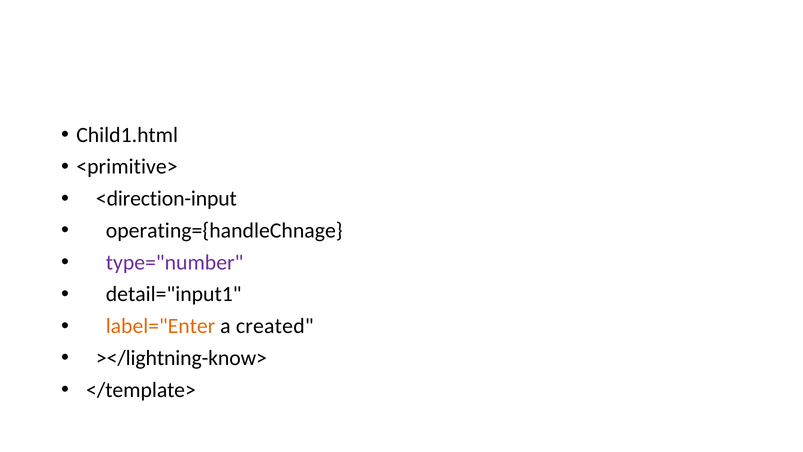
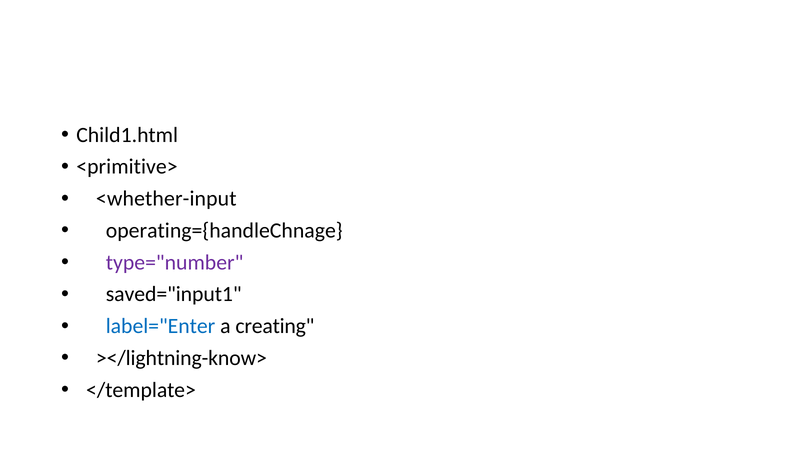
<direction-input: <direction-input -> <whether-input
detail="input1: detail="input1 -> saved="input1
label="Enter colour: orange -> blue
created: created -> creating
